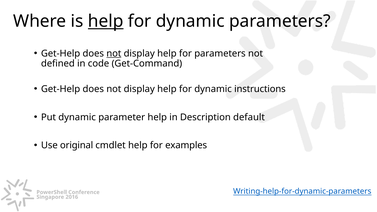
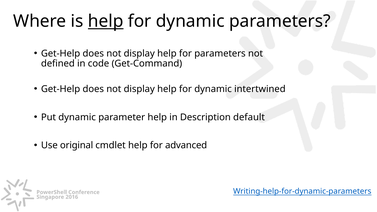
not at (114, 53) underline: present -> none
instructions: instructions -> intertwined
examples: examples -> advanced
